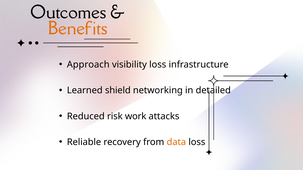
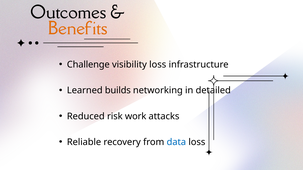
Approach: Approach -> Challenge
shield: shield -> builds
data colour: orange -> blue
